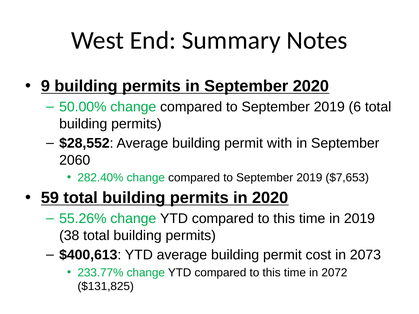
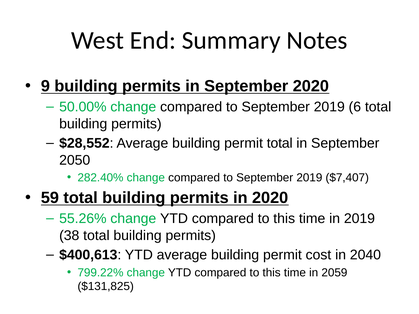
permit with: with -> total
2060: 2060 -> 2050
$7,653: $7,653 -> $7,407
2073: 2073 -> 2040
233.77%: 233.77% -> 799.22%
2072: 2072 -> 2059
